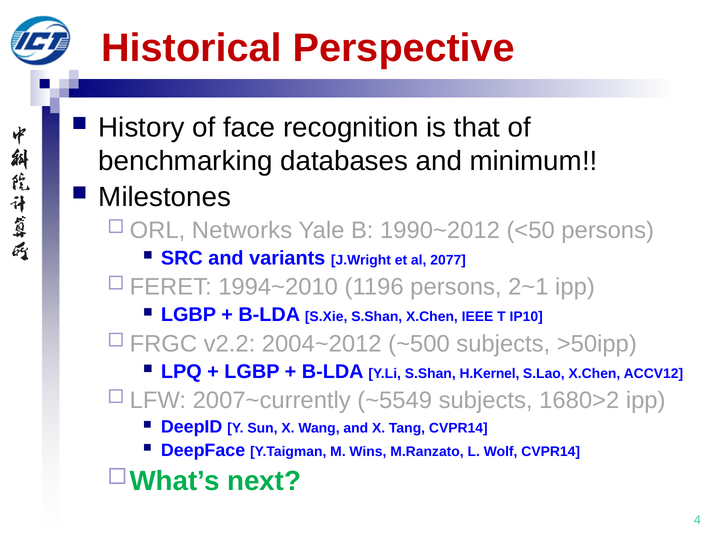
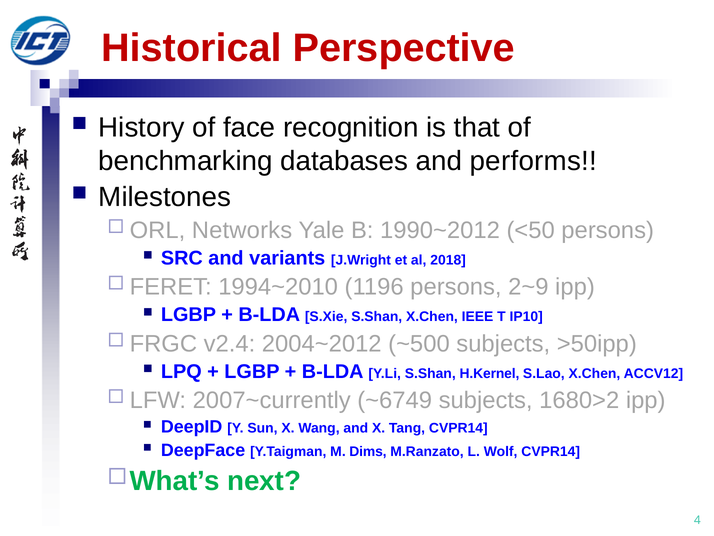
minimum: minimum -> performs
2077: 2077 -> 2018
2~1: 2~1 -> 2~9
v2.2: v2.2 -> v2.4
~5549: ~5549 -> ~6749
Wins: Wins -> Dims
